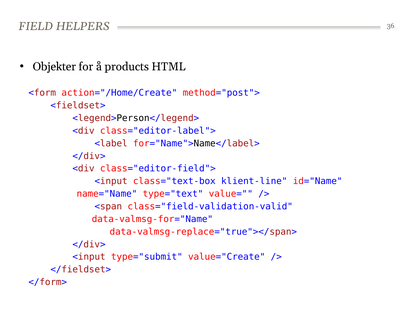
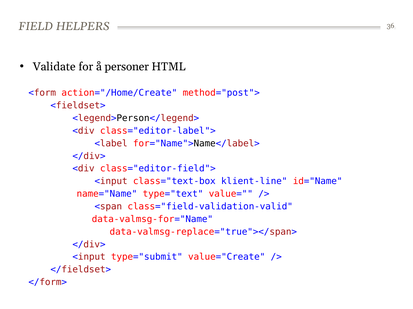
Objekter: Objekter -> Validate
products: products -> personer
